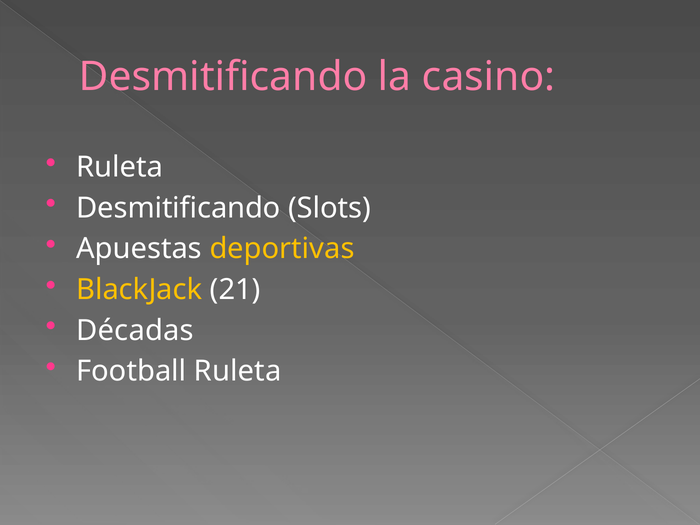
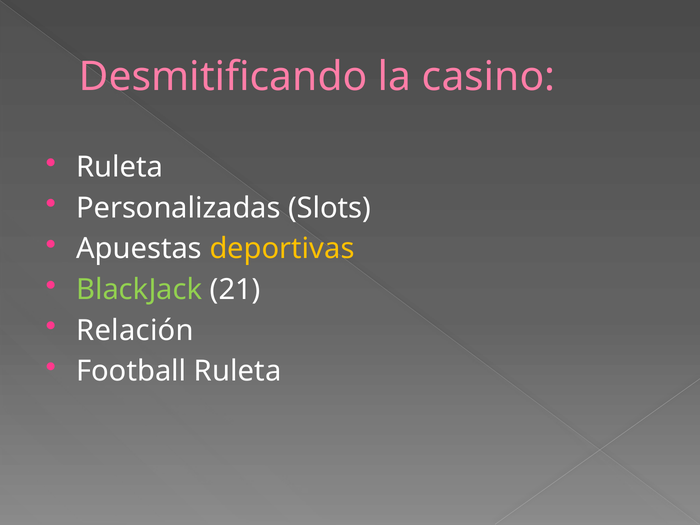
Desmitificando at (178, 208): Desmitificando -> Personalizadas
BlackJack colour: yellow -> light green
Décadas: Décadas -> Relación
